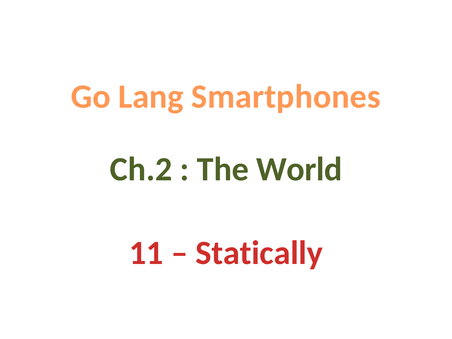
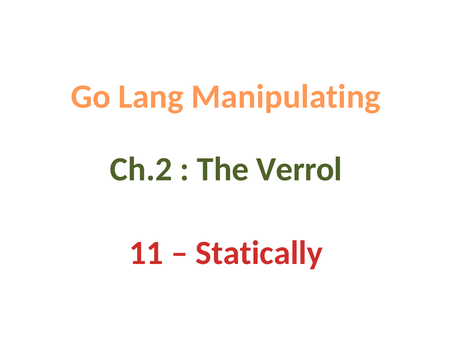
Smartphones: Smartphones -> Manipulating
World: World -> Verrol
